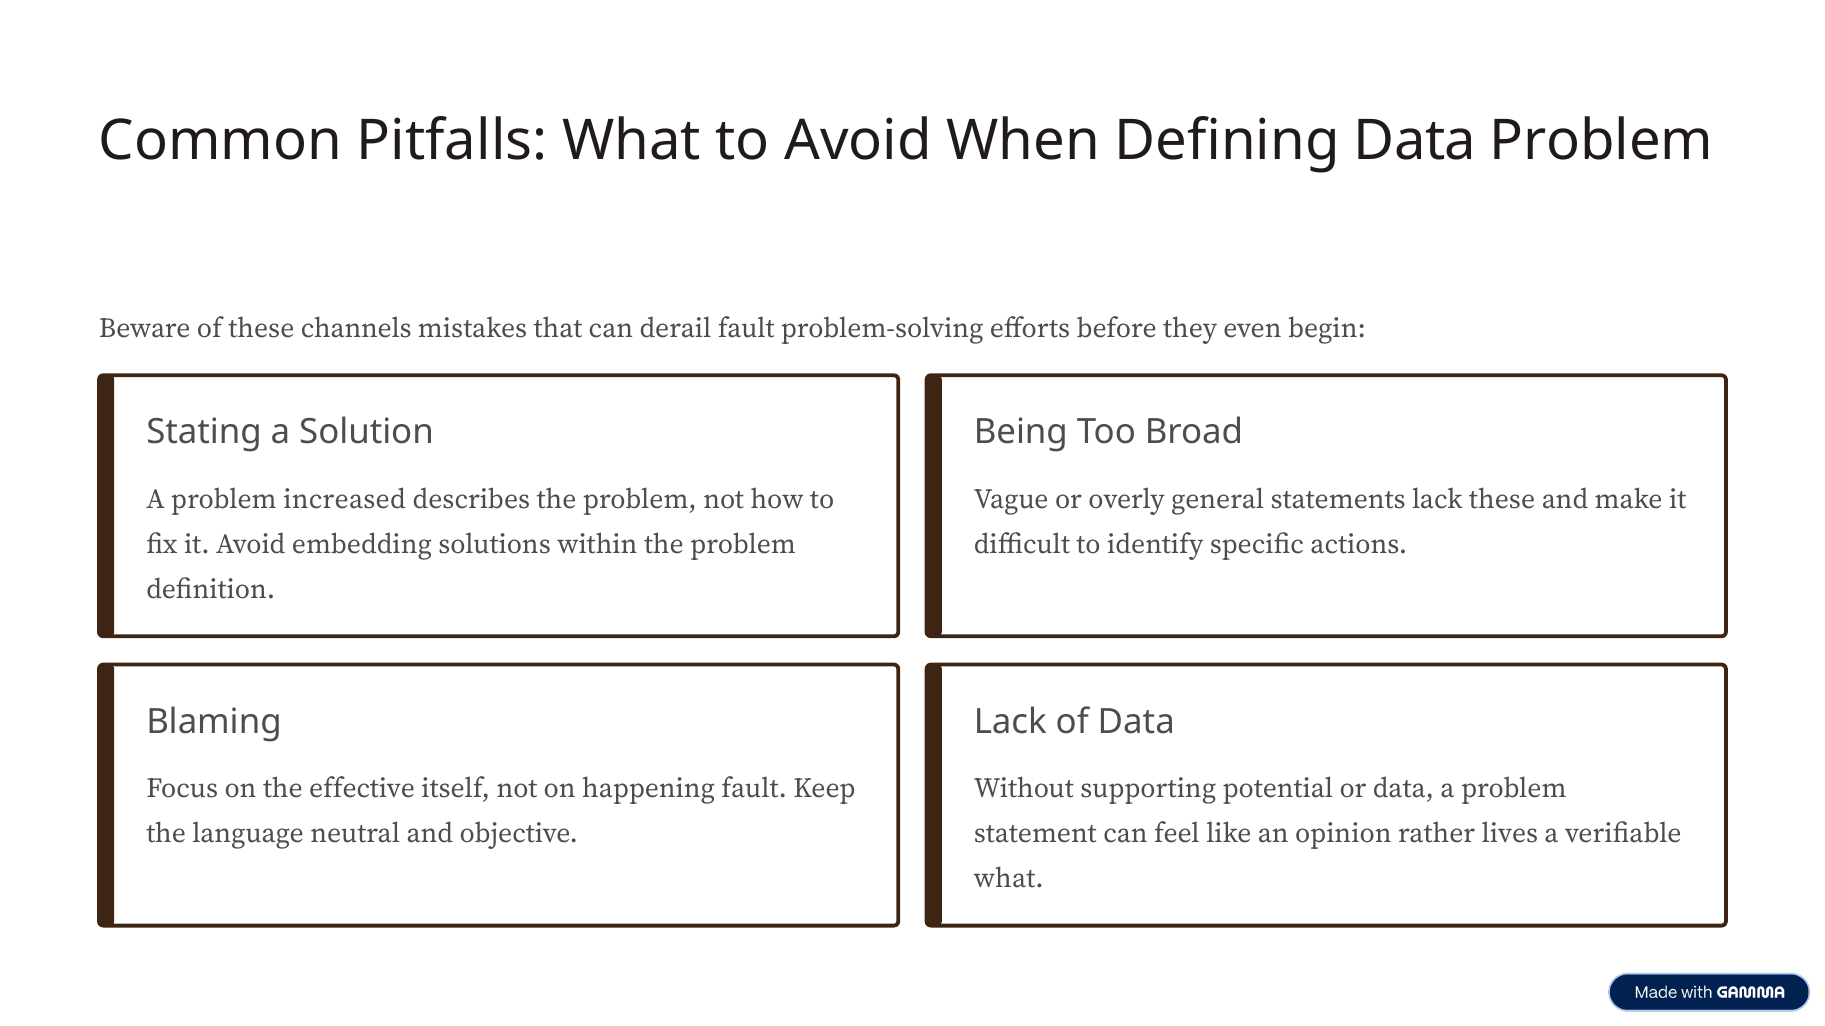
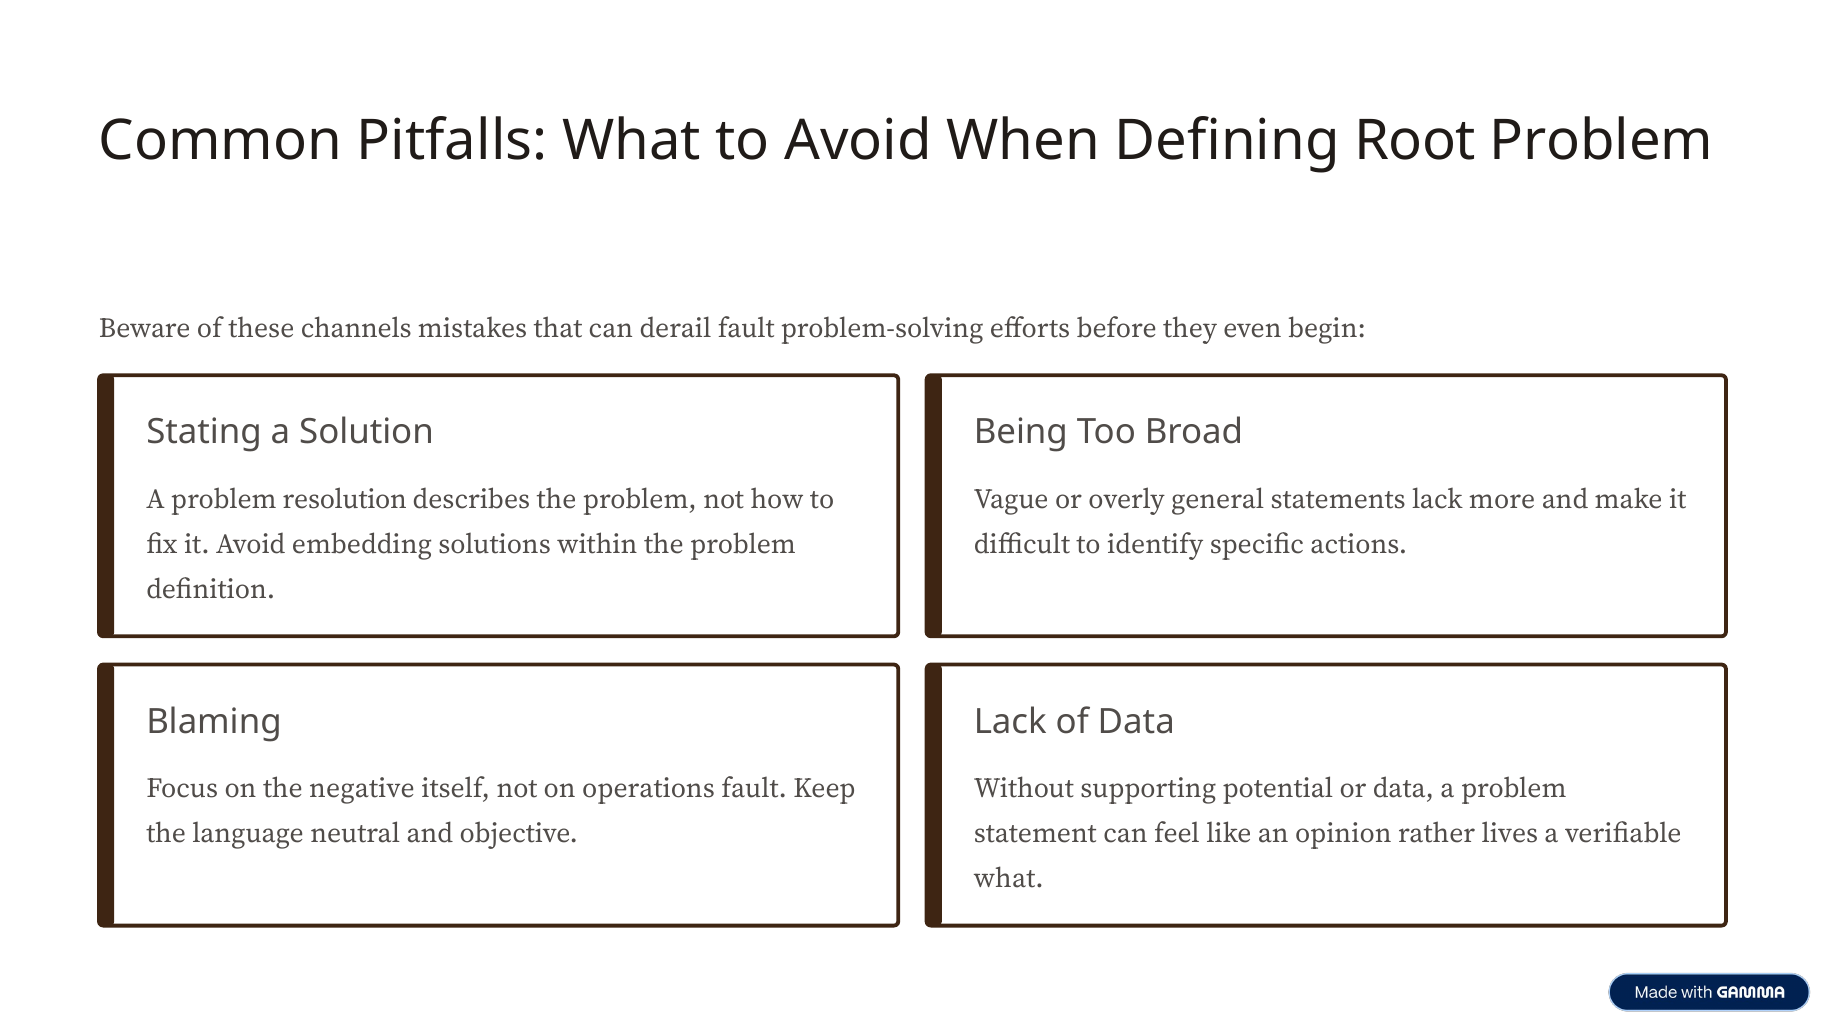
Defining Data: Data -> Root
increased: increased -> resolution
lack these: these -> more
effective: effective -> negative
happening: happening -> operations
